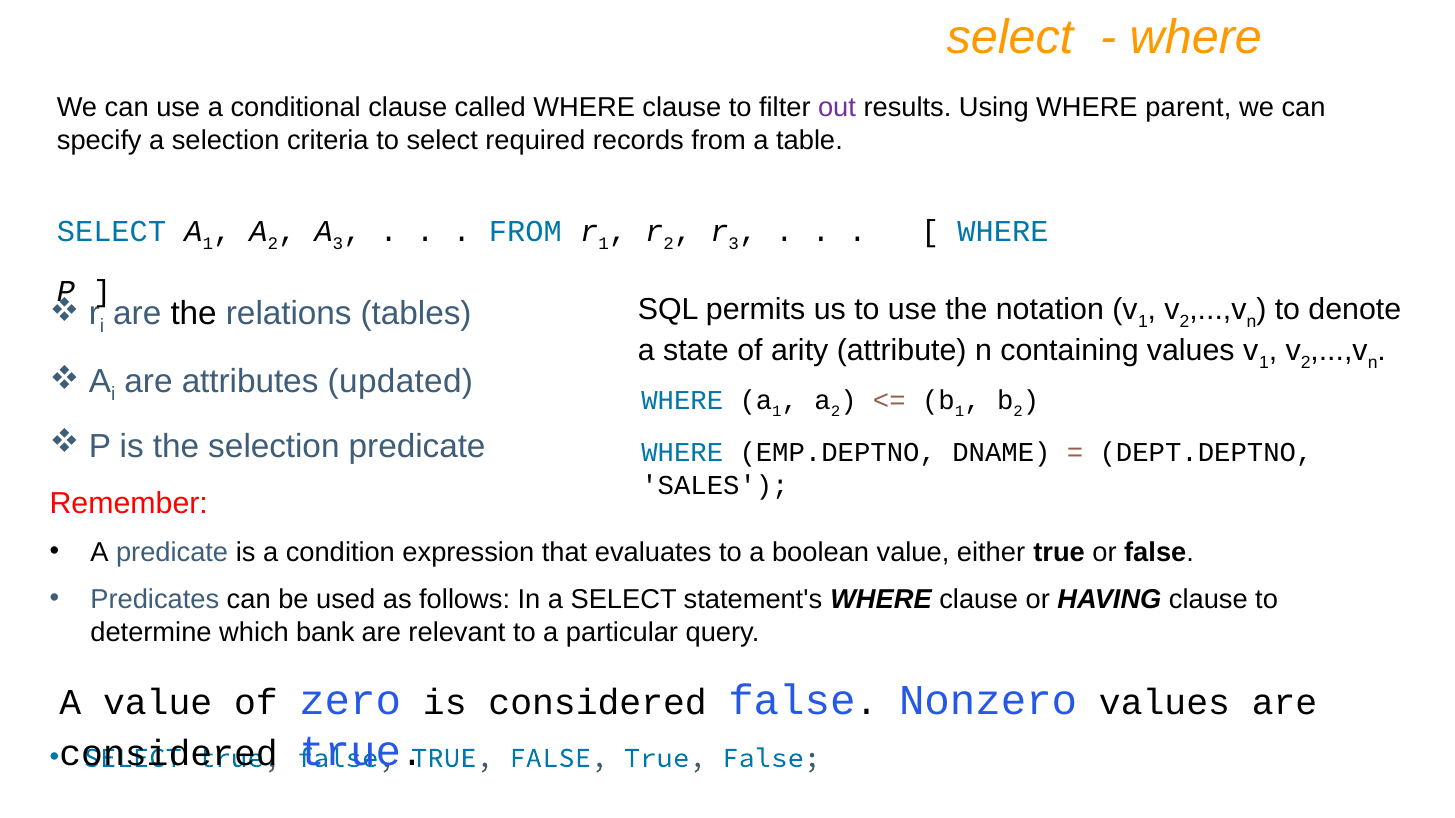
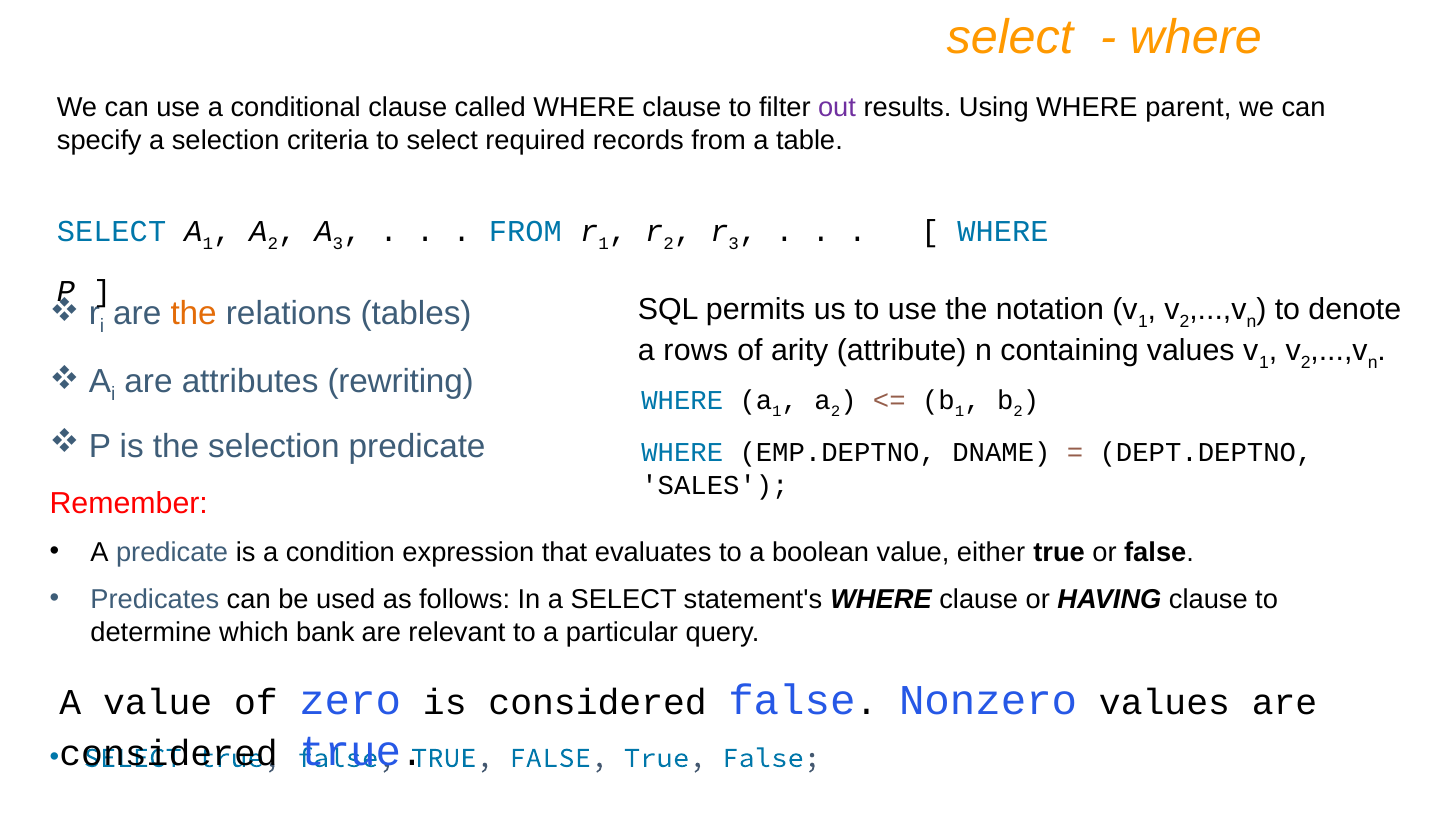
the at (194, 314) colour: black -> orange
state: state -> rows
updated: updated -> rewriting
